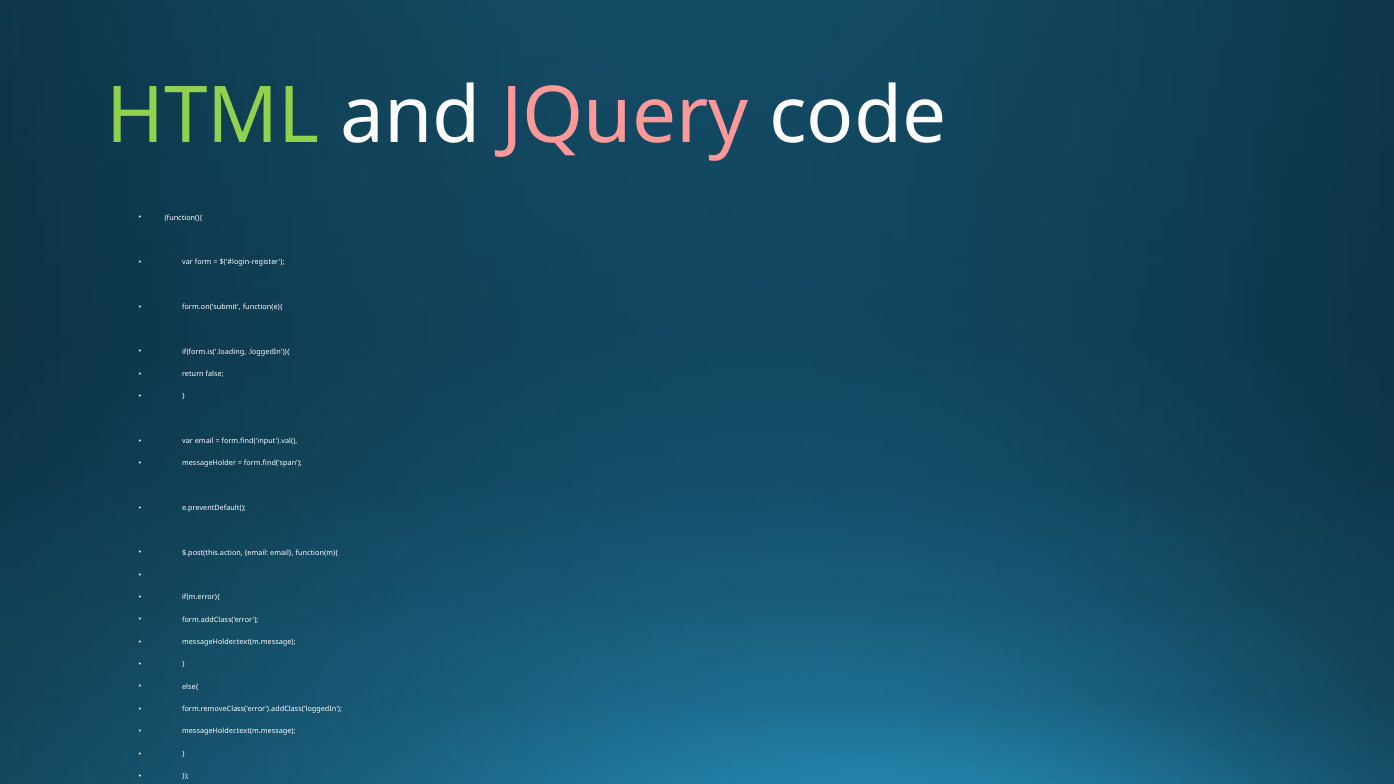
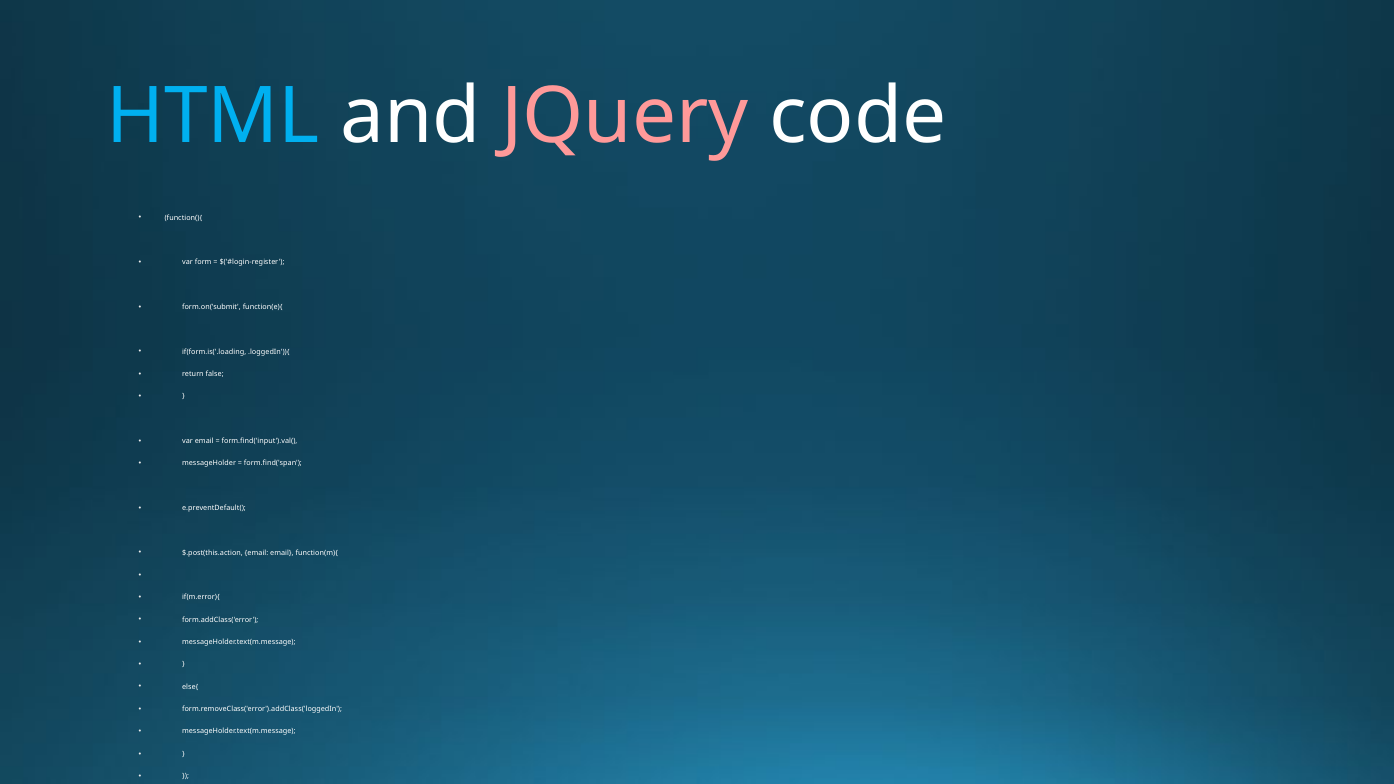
HTML colour: light green -> light blue
